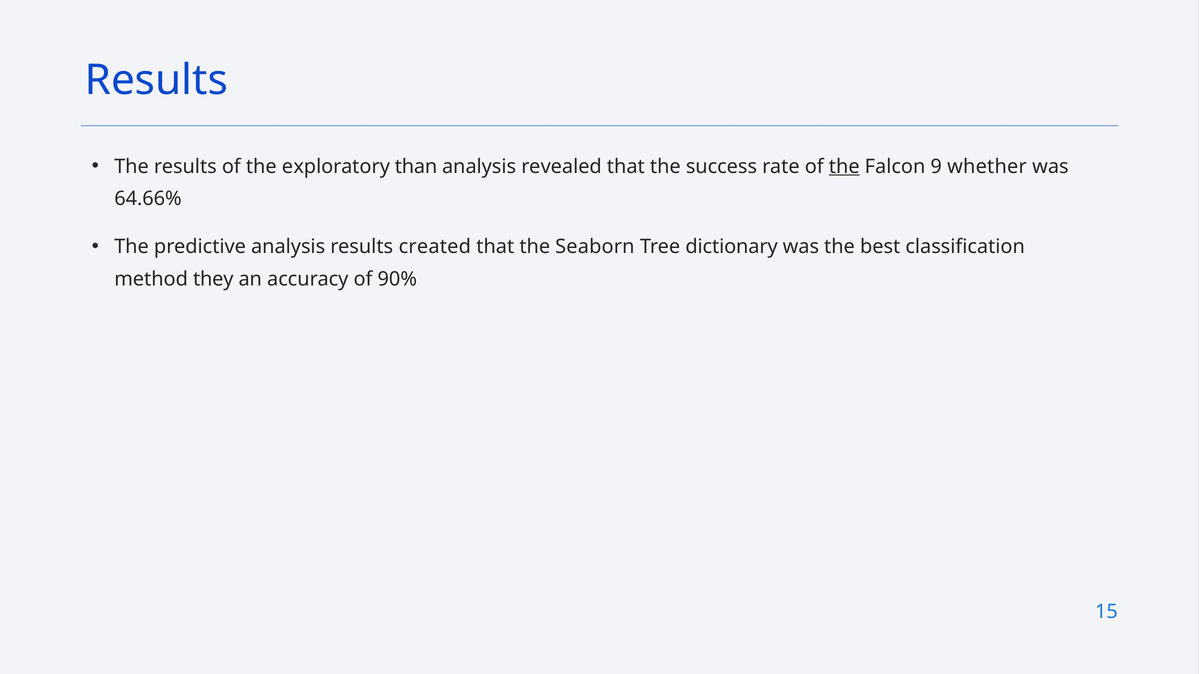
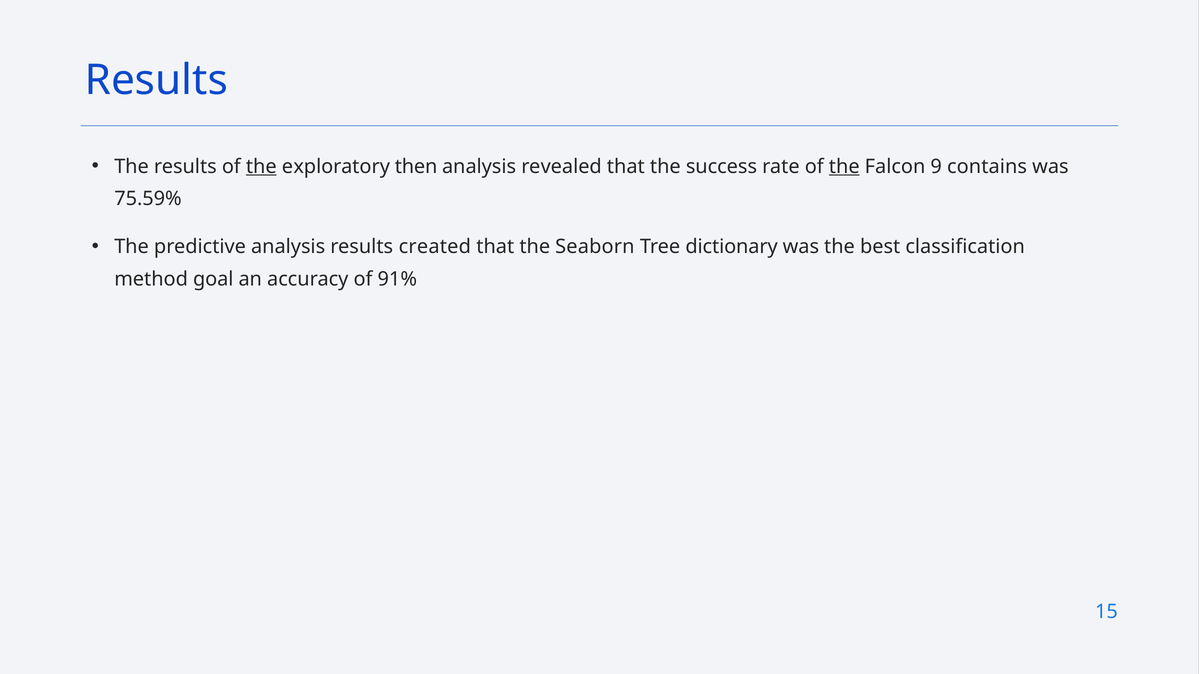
the at (261, 167) underline: none -> present
than: than -> then
whether: whether -> contains
64.66%: 64.66% -> 75.59%
they: they -> goal
90%: 90% -> 91%
